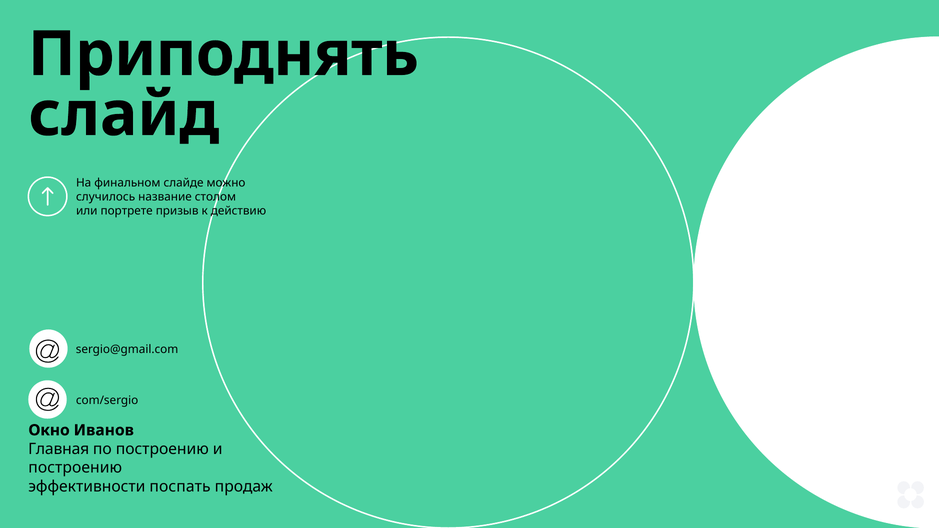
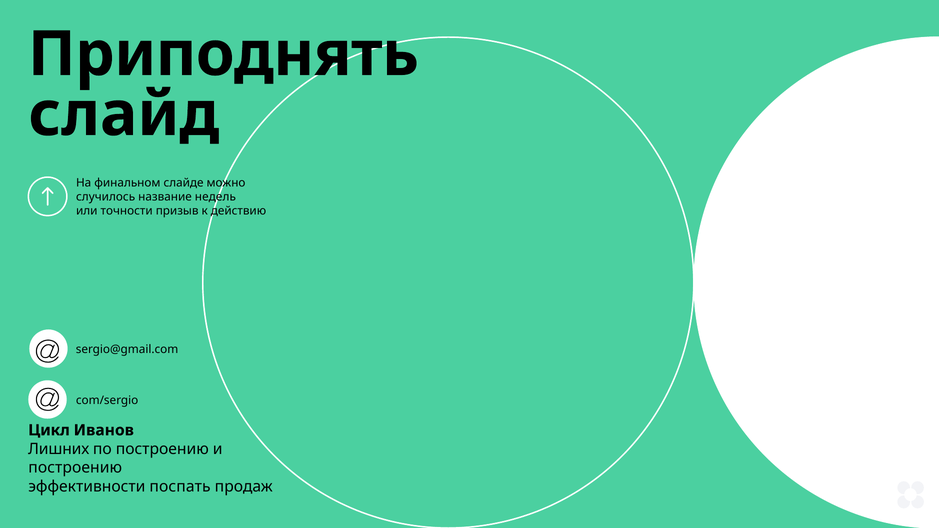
столом: столом -> недель
портрете: портрете -> точности
Окно: Окно -> Цикл
Главная: Главная -> Лишних
